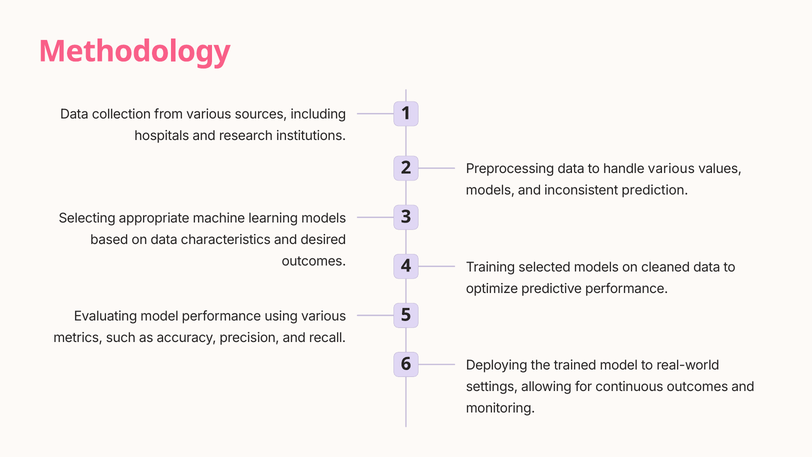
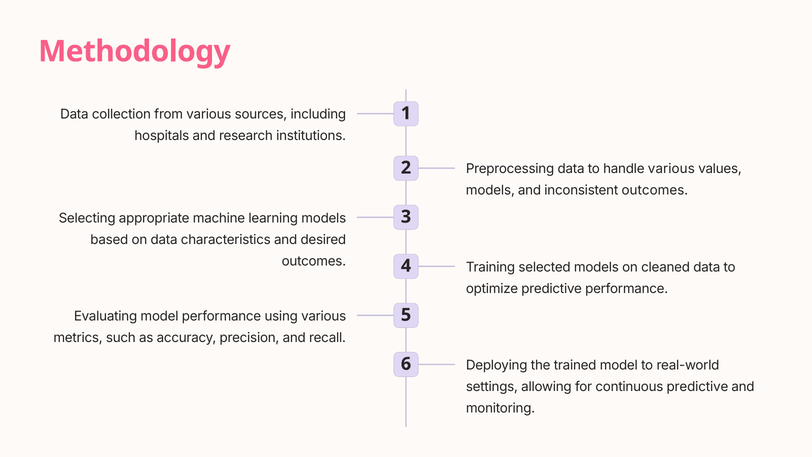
inconsistent prediction: prediction -> outcomes
continuous outcomes: outcomes -> predictive
